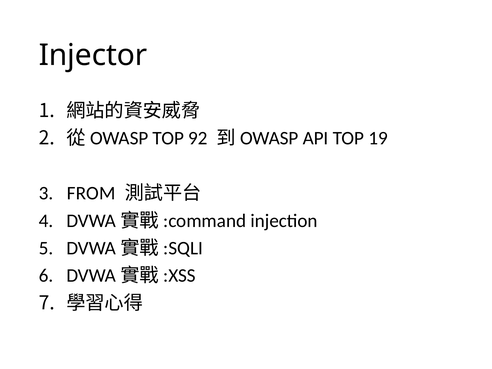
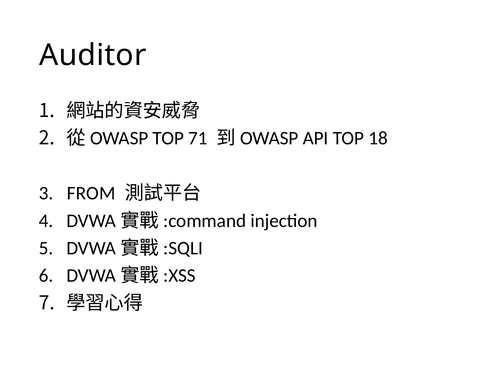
Injector: Injector -> Auditor
92: 92 -> 71
19: 19 -> 18
